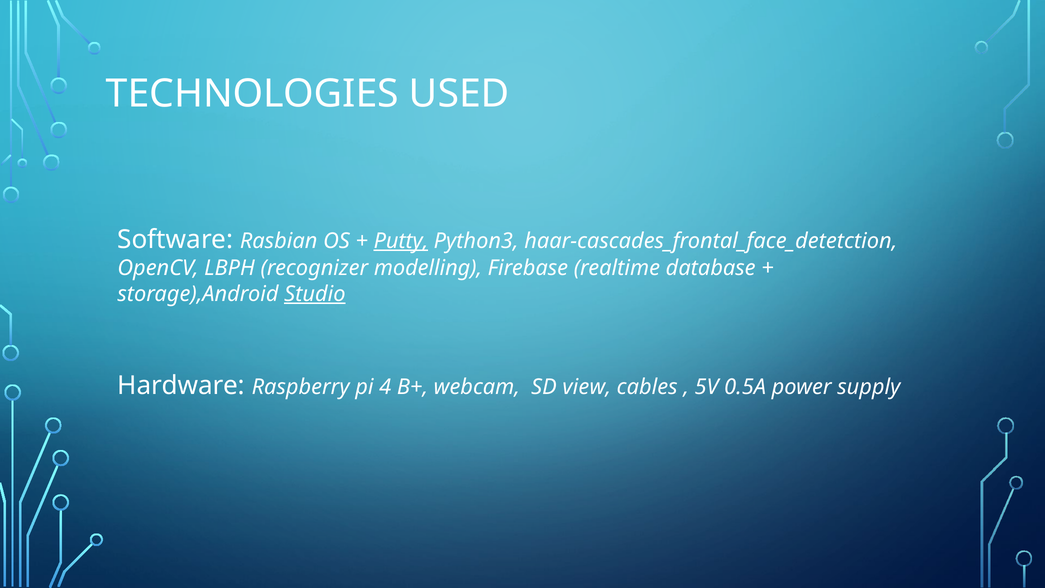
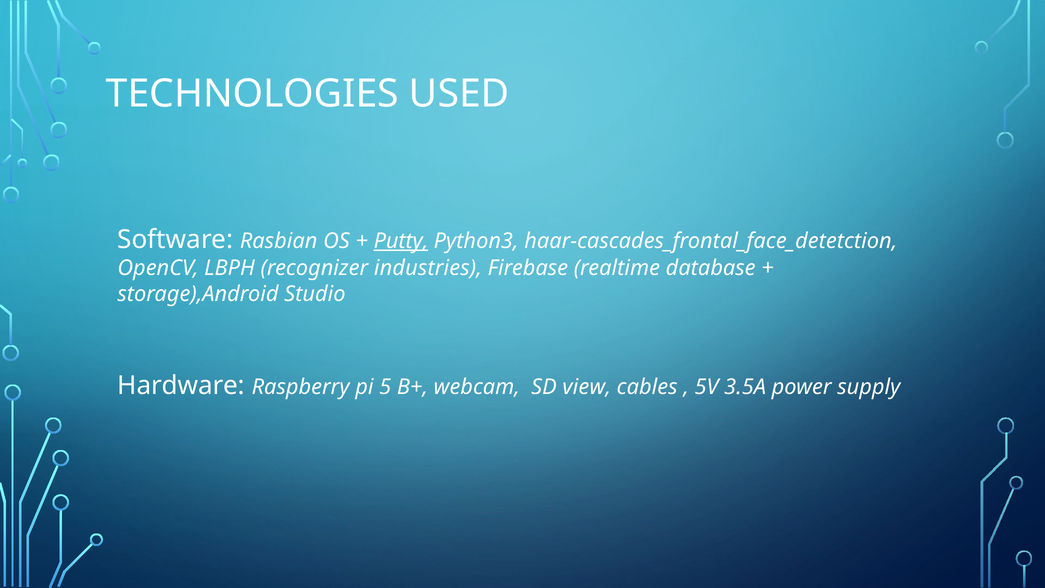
modelling: modelling -> industries
Studio underline: present -> none
4: 4 -> 5
0.5A: 0.5A -> 3.5A
